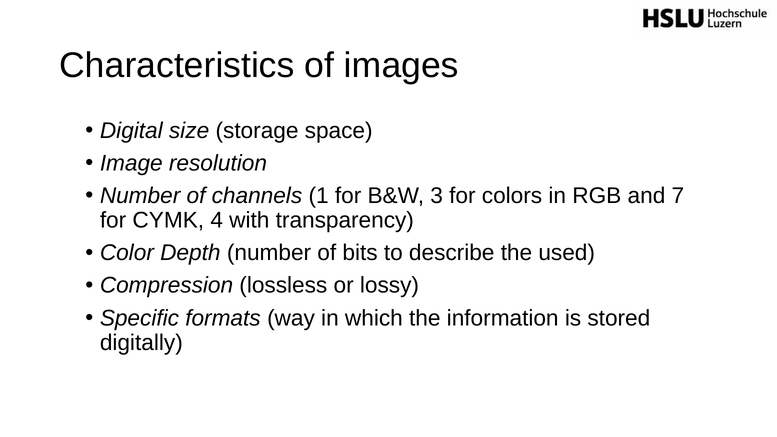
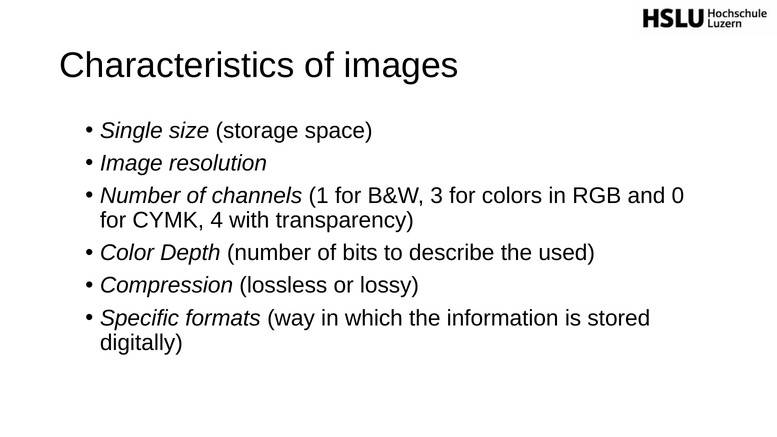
Digital: Digital -> Single
7: 7 -> 0
